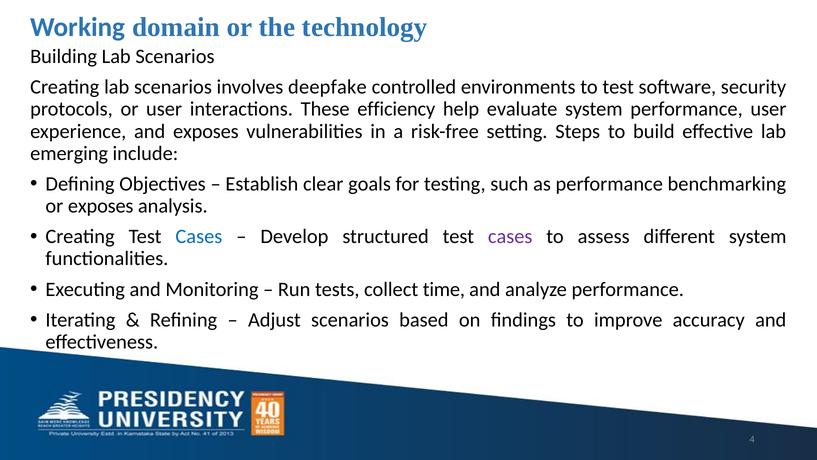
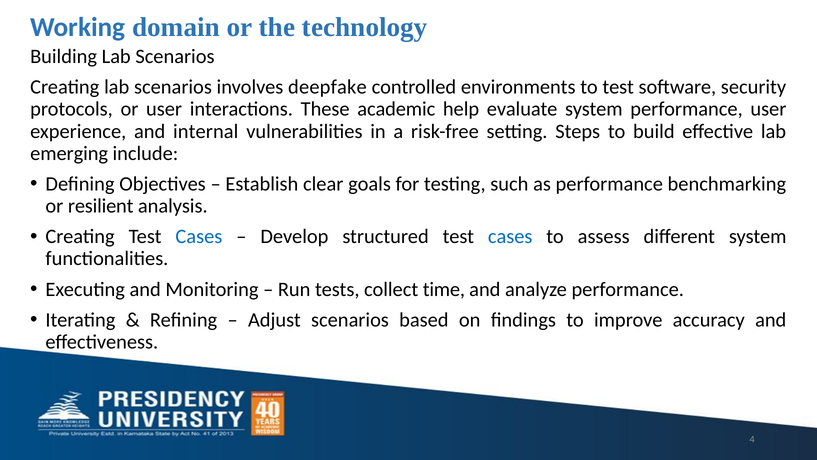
efficiency: efficiency -> academic
and exposes: exposes -> internal
or exposes: exposes -> resilient
cases at (510, 236) colour: purple -> blue
